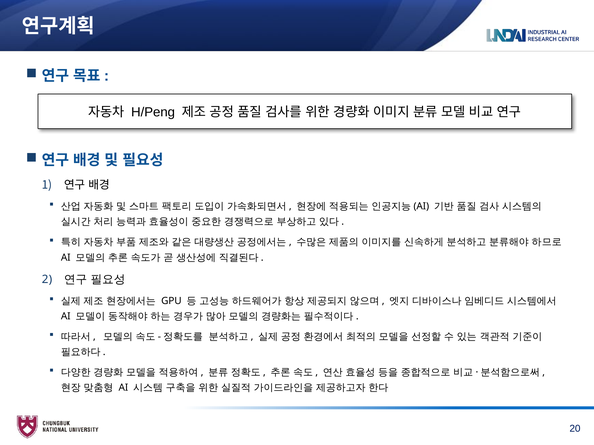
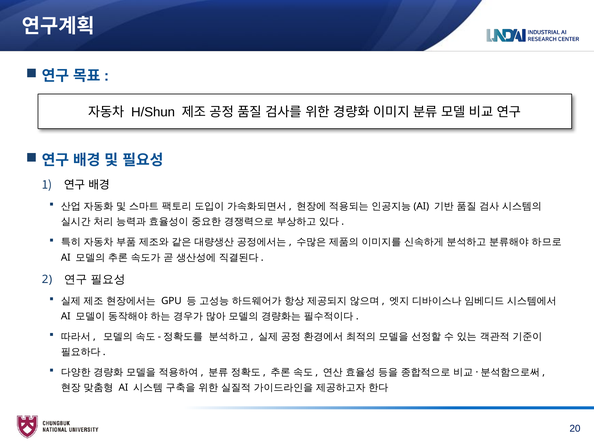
H/Peng: H/Peng -> H/Shun
